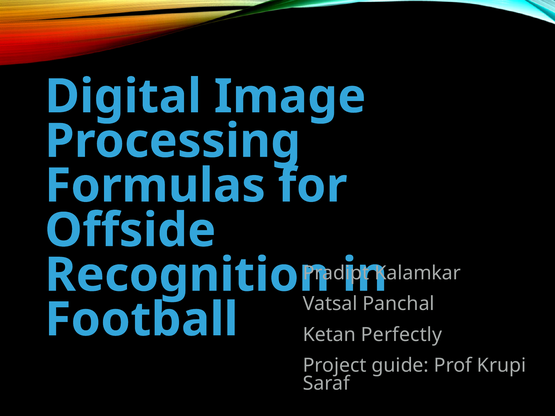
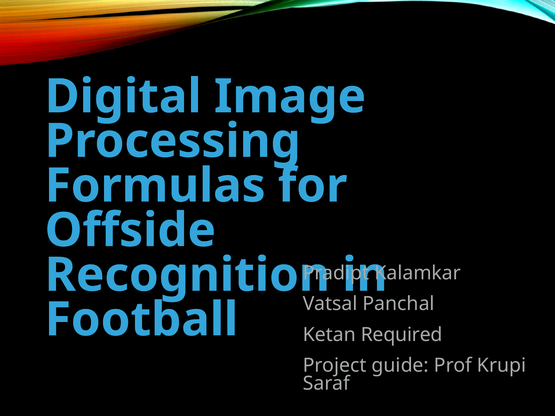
Perfectly: Perfectly -> Required
